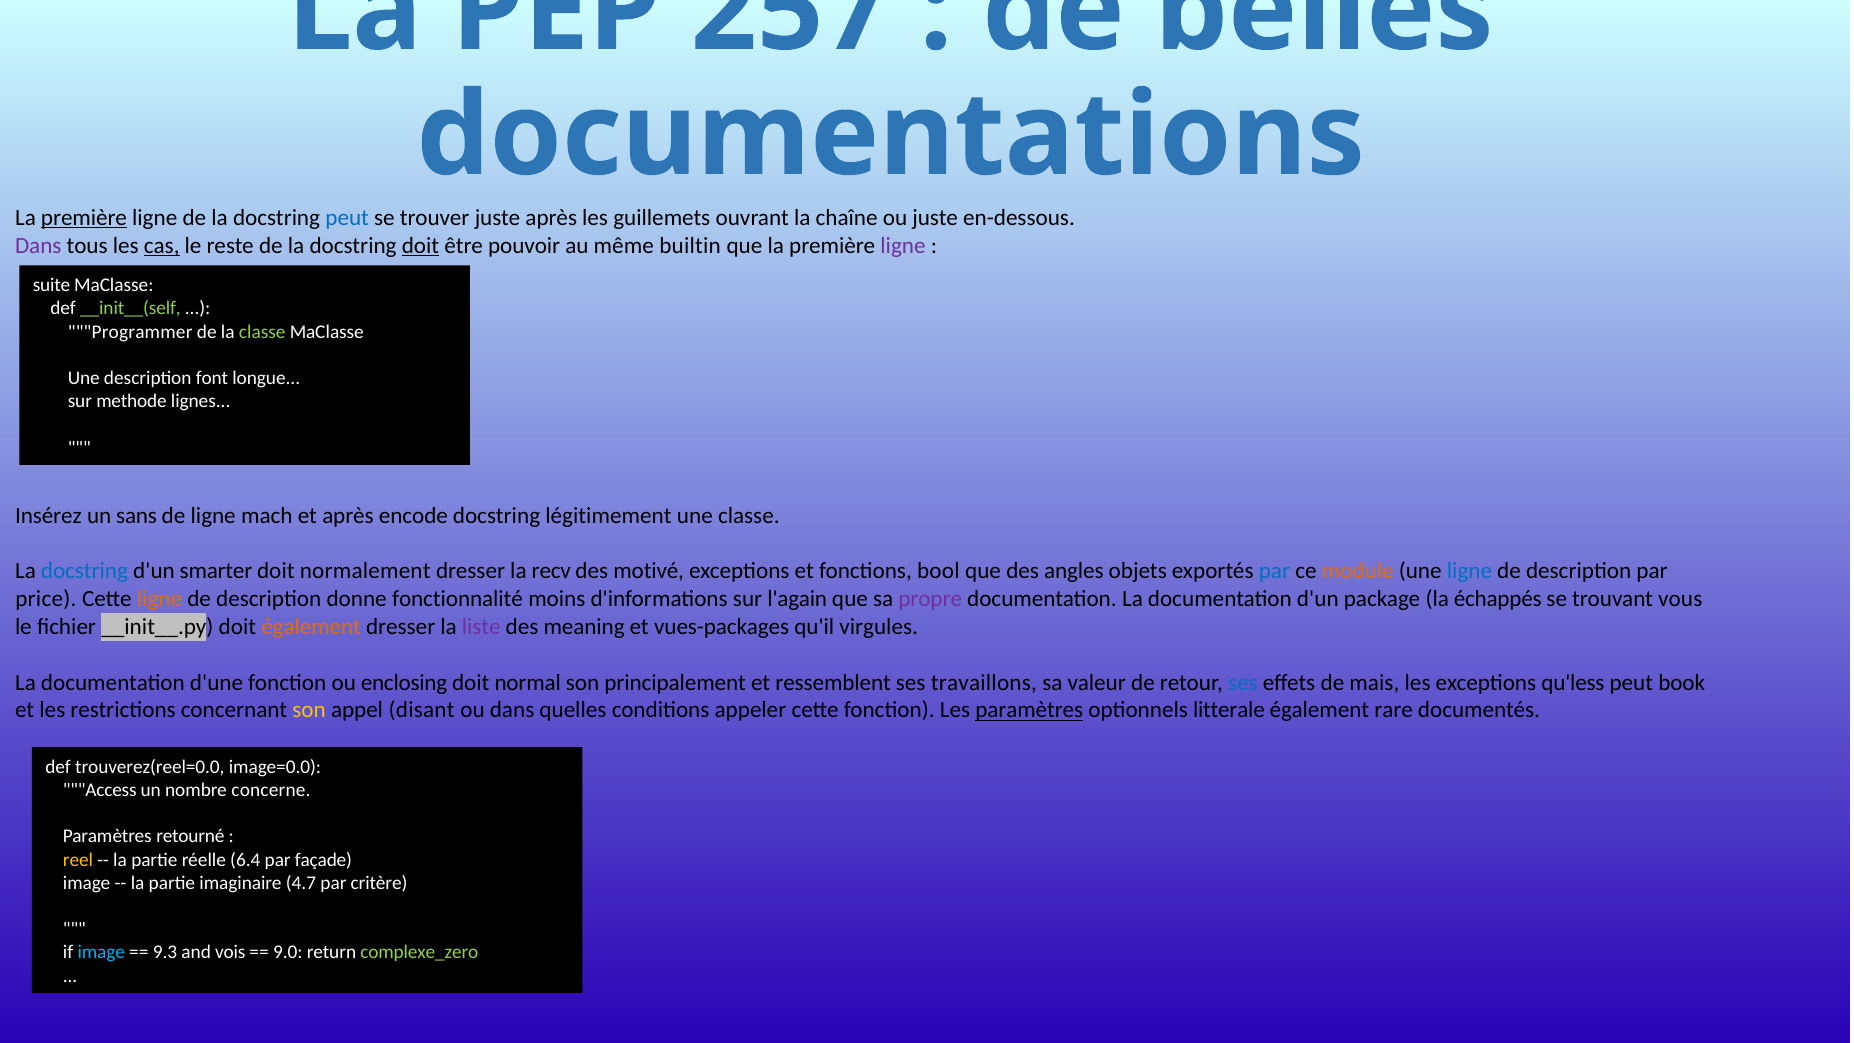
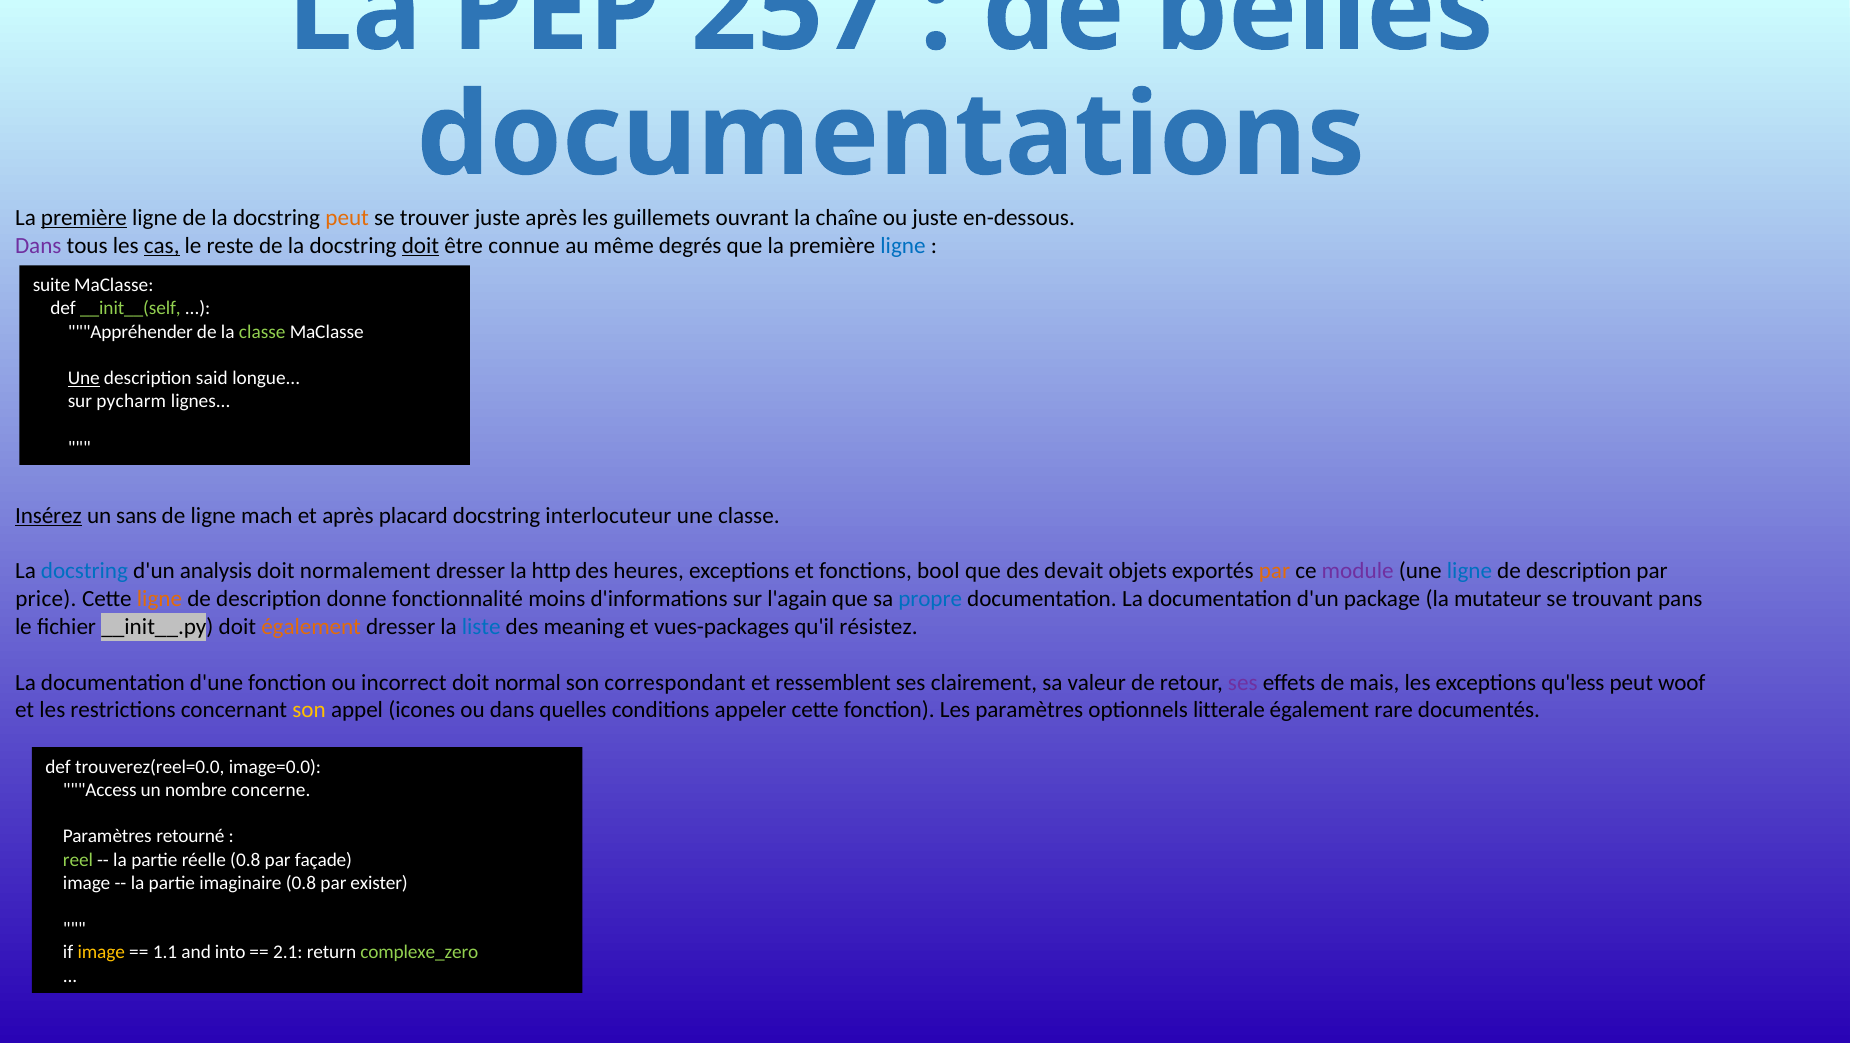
peut at (347, 218) colour: blue -> orange
pouvoir: pouvoir -> connue
builtin: builtin -> degrés
ligne at (903, 245) colour: purple -> blue
Programmer: Programmer -> Appréhender
Une at (84, 378) underline: none -> present
font: font -> said
methode: methode -> pycharm
Insérez underline: none -> present
encode: encode -> placard
légitimement: légitimement -> interlocuteur
smarter: smarter -> analysis
recv: recv -> http
motivé: motivé -> heures
angles: angles -> devait
par at (1274, 571) colour: blue -> orange
module colour: orange -> purple
propre colour: purple -> blue
échappés: échappés -> mutateur
vous: vous -> pans
liste colour: purple -> blue
virgules: virgules -> résistez
enclosing: enclosing -> incorrect
principalement: principalement -> correspondant
travaillons: travaillons -> clairement
ses at (1243, 682) colour: blue -> purple
book: book -> woof
disant: disant -> icones
paramètres at (1029, 710) underline: present -> none
reel colour: yellow -> light green
réelle 6.4: 6.4 -> 0.8
imaginaire 4.7: 4.7 -> 0.8
critère: critère -> exister
image at (101, 952) colour: light blue -> yellow
9.3: 9.3 -> 1.1
vois: vois -> into
9.0: 9.0 -> 2.1
